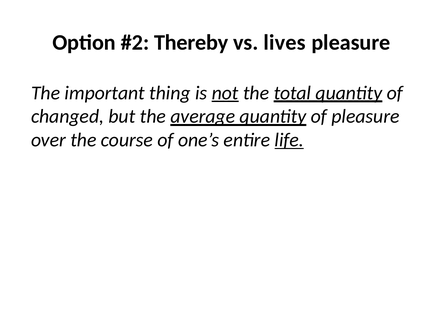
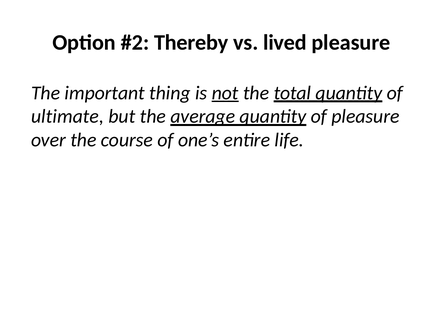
vs lives: lives -> lived
changed: changed -> ultimate
life at (289, 140) underline: present -> none
